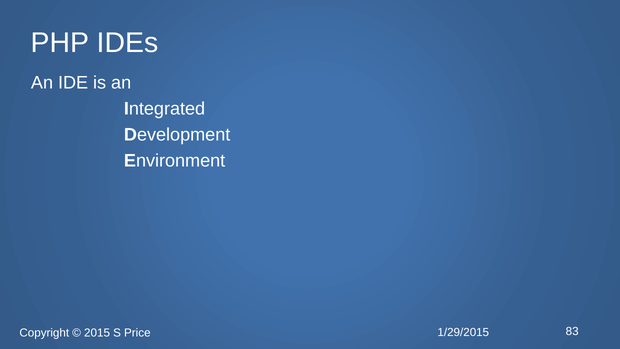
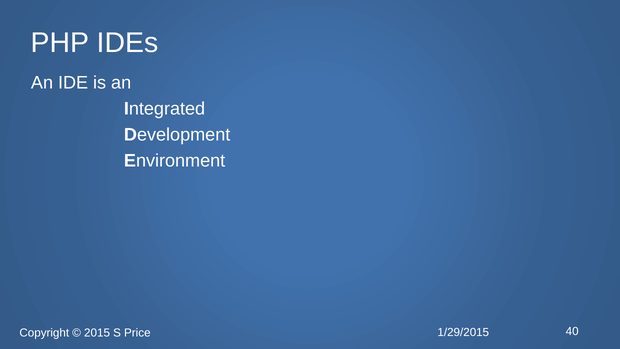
83: 83 -> 40
